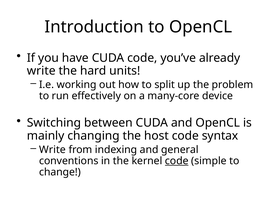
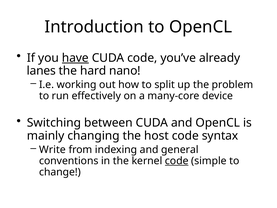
have underline: none -> present
write at (41, 71): write -> lanes
units: units -> nano
